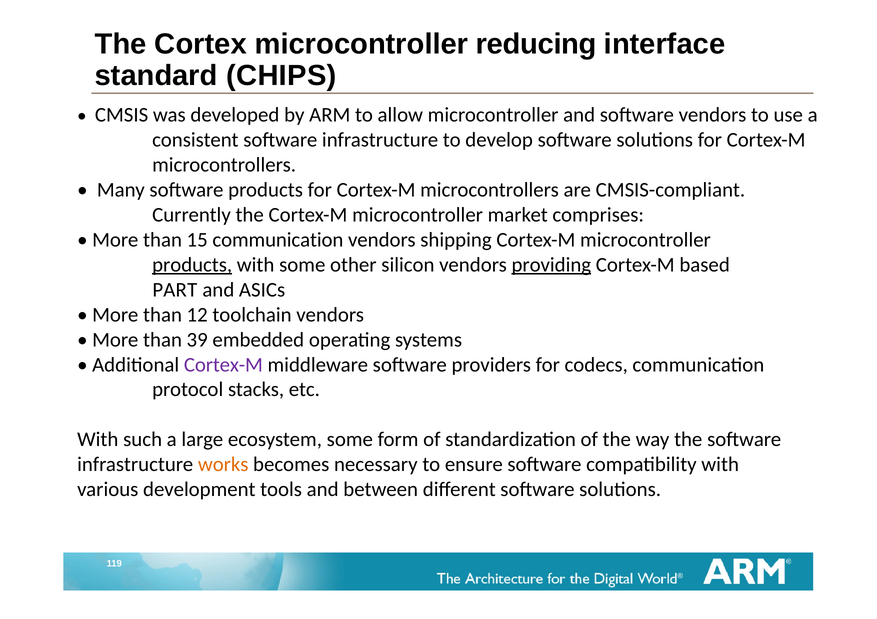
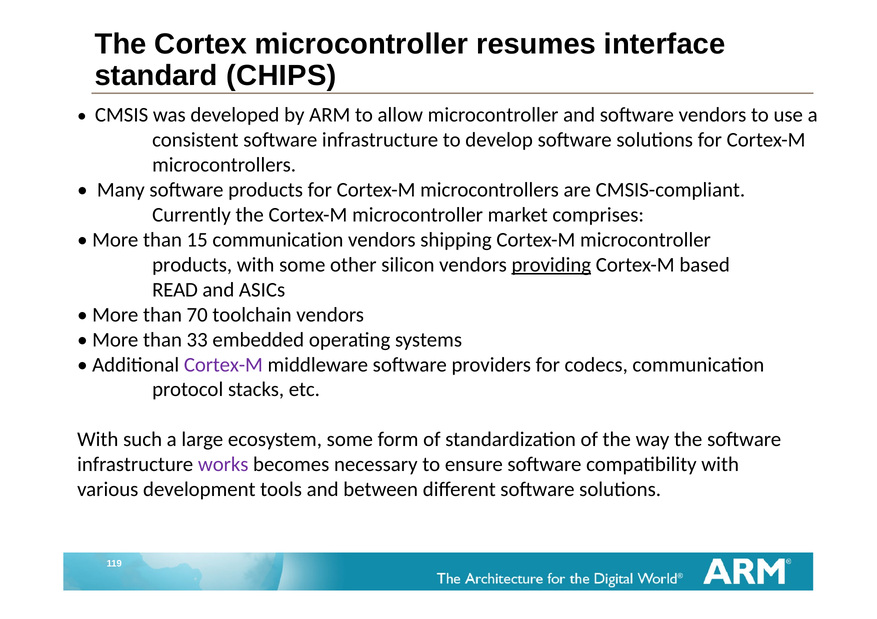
reducing: reducing -> resumes
products at (192, 265) underline: present -> none
PART: PART -> READ
12: 12 -> 70
39: 39 -> 33
works colour: orange -> purple
